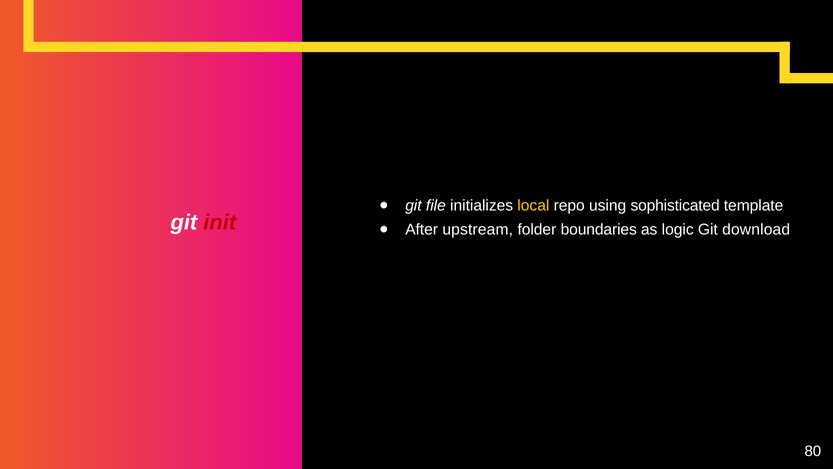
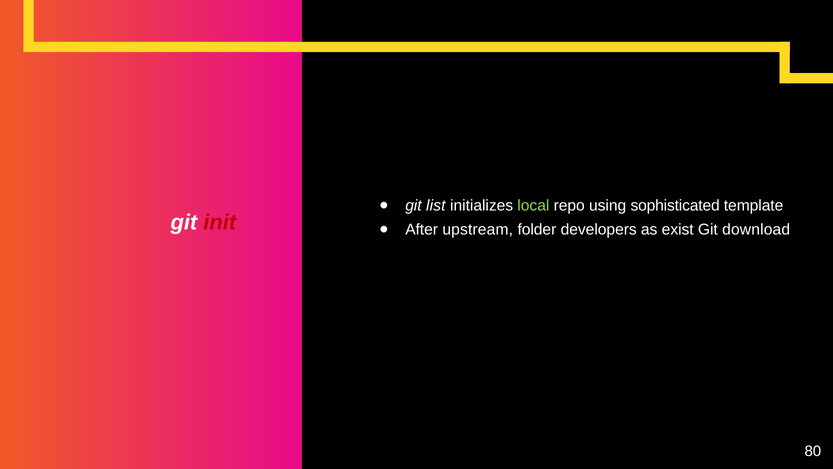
file: file -> list
local colour: yellow -> light green
boundaries: boundaries -> developers
logic: logic -> exist
